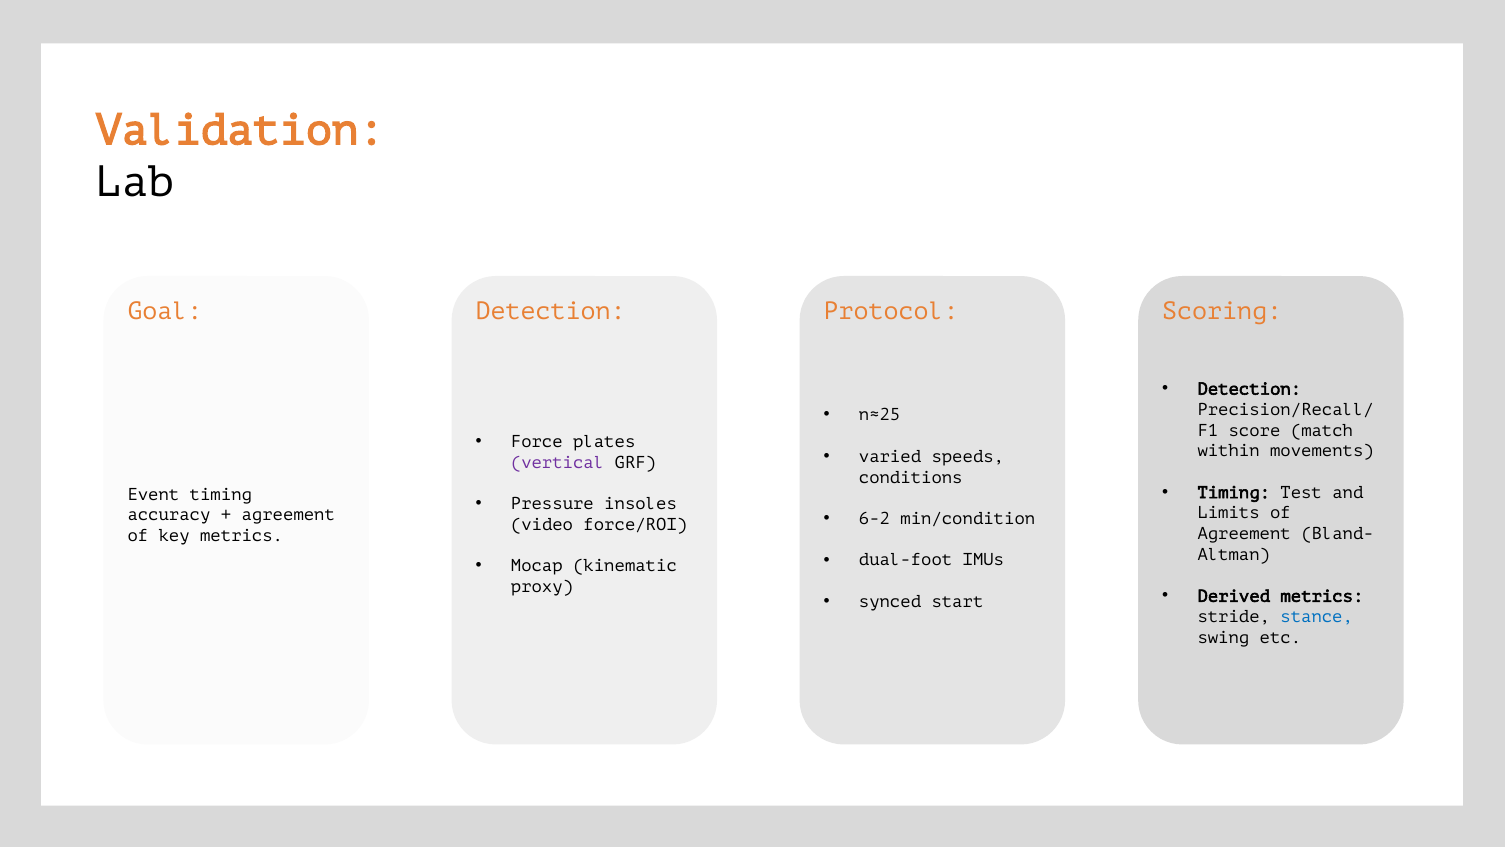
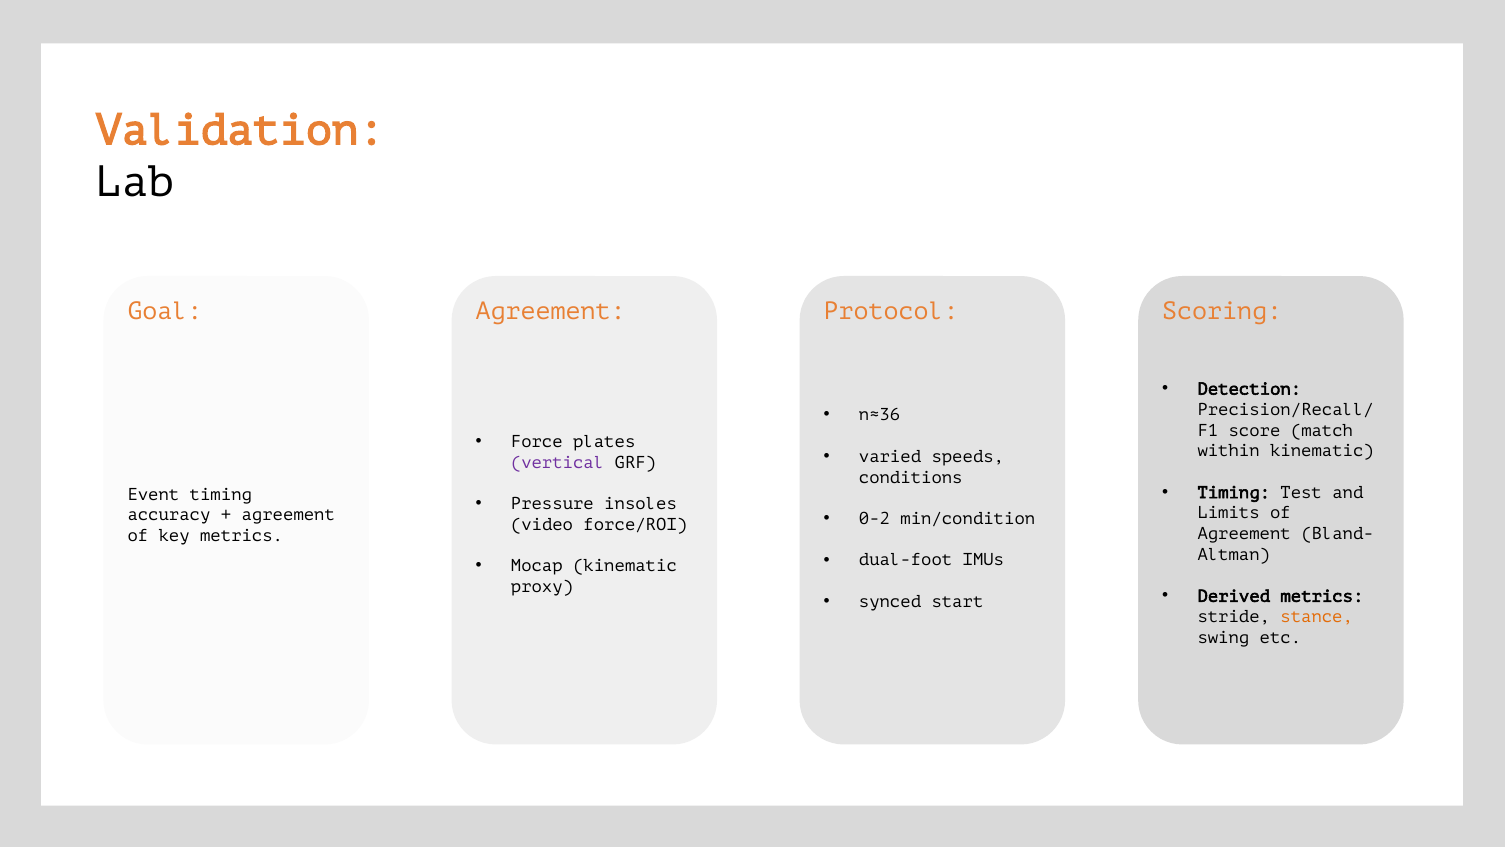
Detection at (551, 311): Detection -> Agreement
n≈25: n≈25 -> n≈36
within movements: movements -> kinematic
6-2: 6-2 -> 0-2
stance colour: blue -> orange
